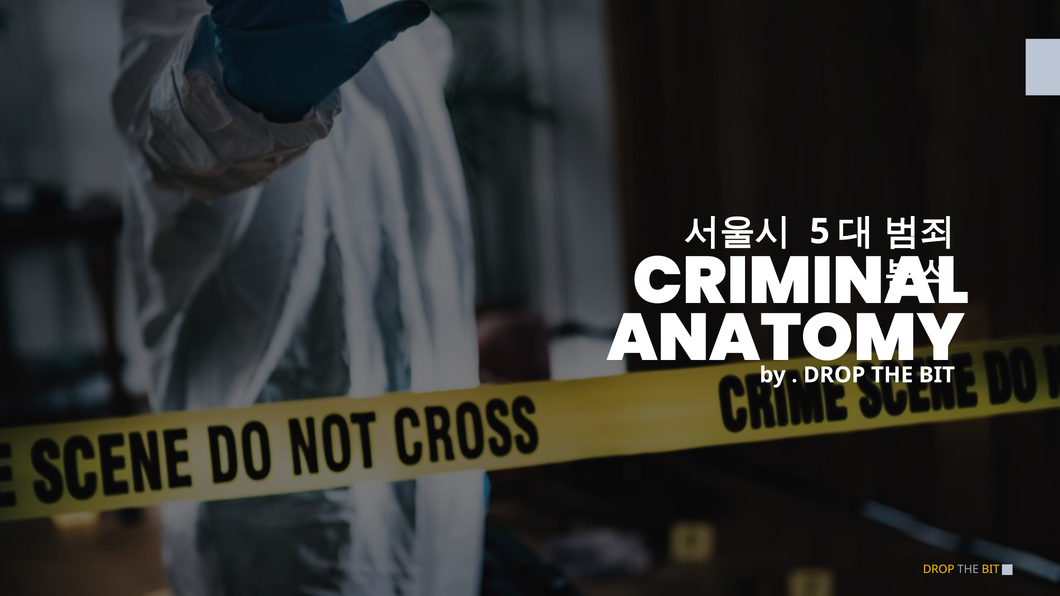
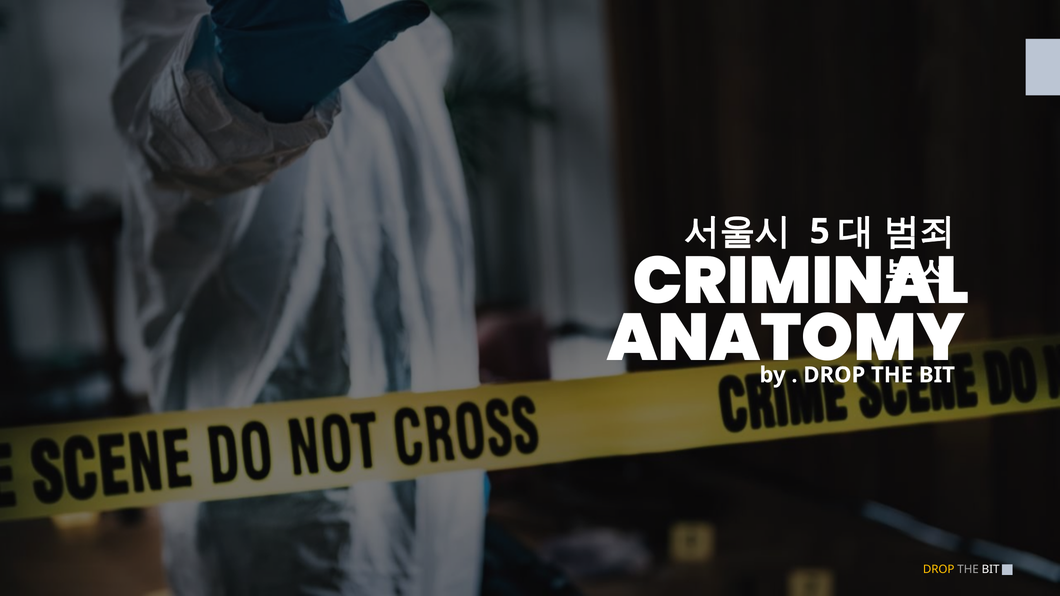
BIT at (991, 570) colour: yellow -> white
